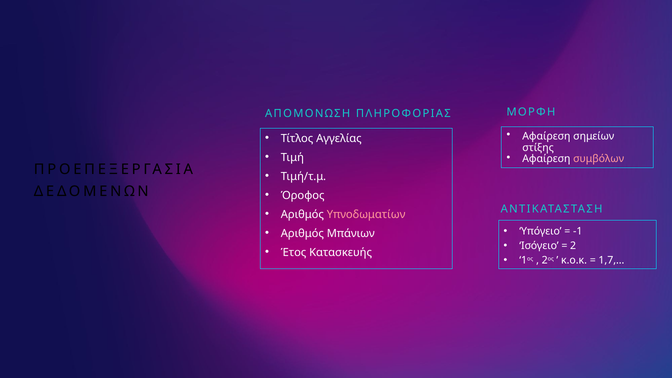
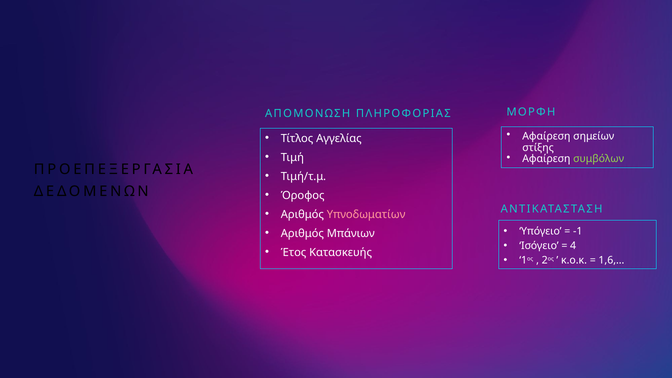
συμβόλων colour: pink -> light green
2: 2 -> 4
1,7,…: 1,7,… -> 1,6,…
